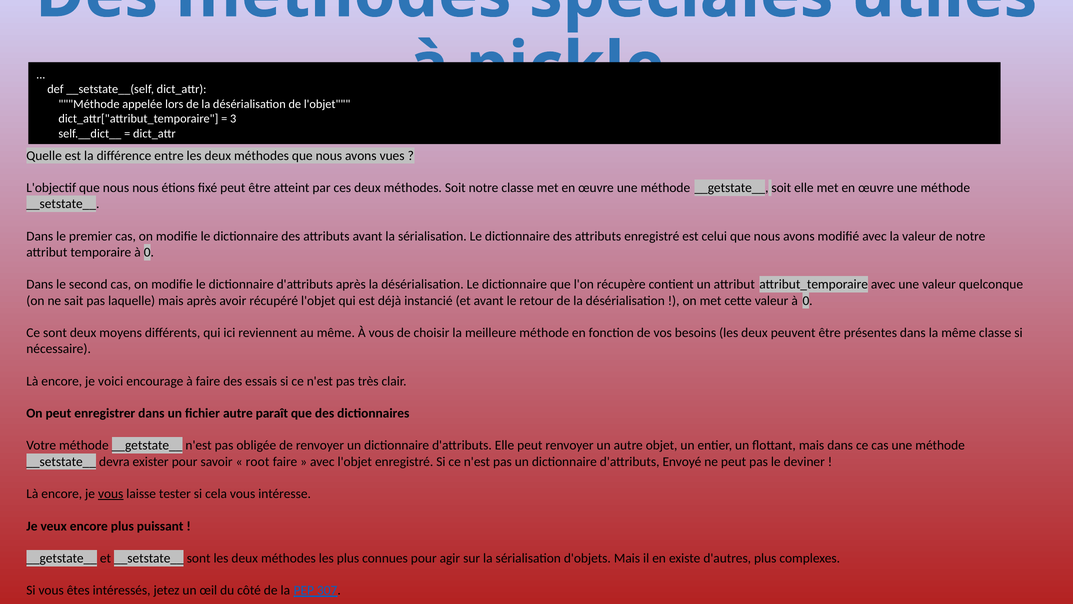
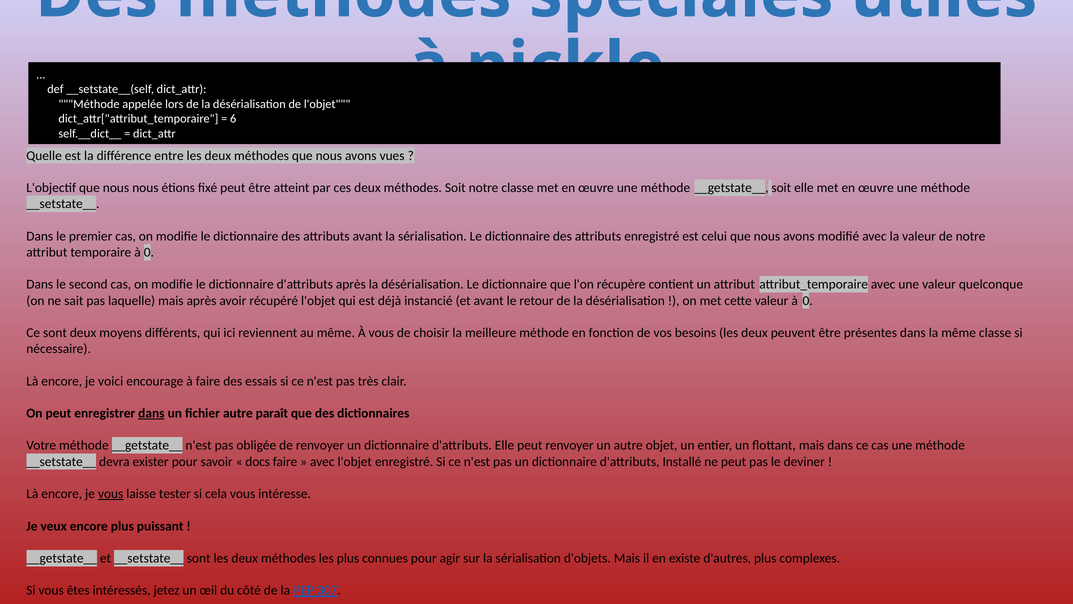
3: 3 -> 6
dans at (151, 413) underline: none -> present
root: root -> docs
Envoyé: Envoyé -> Installé
